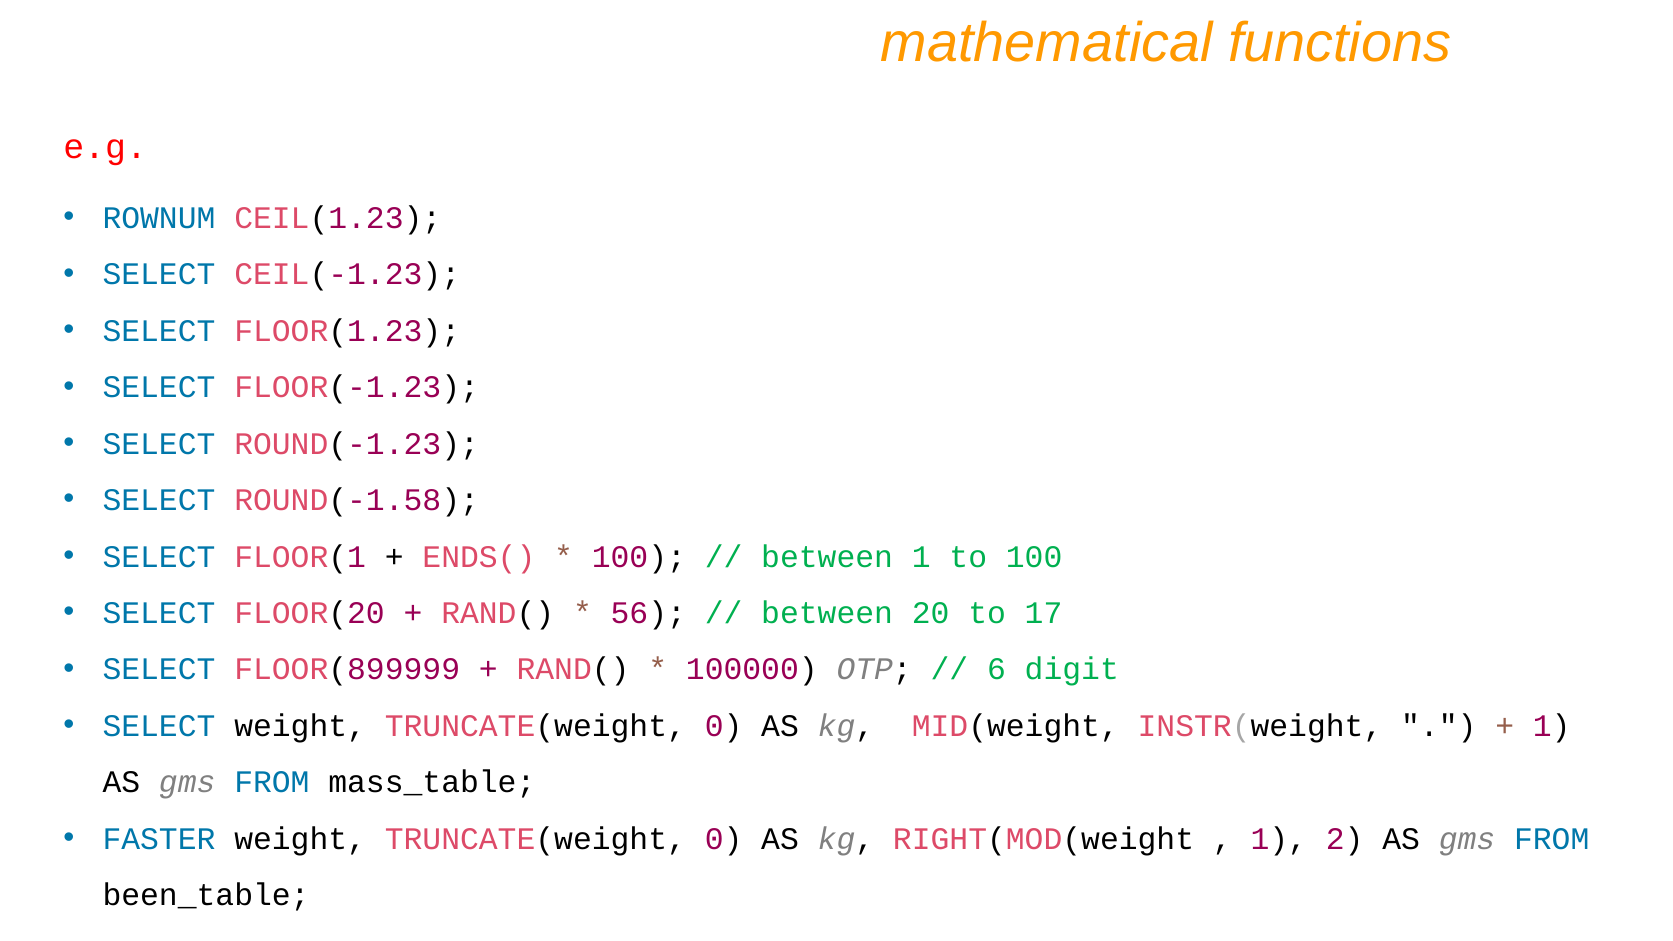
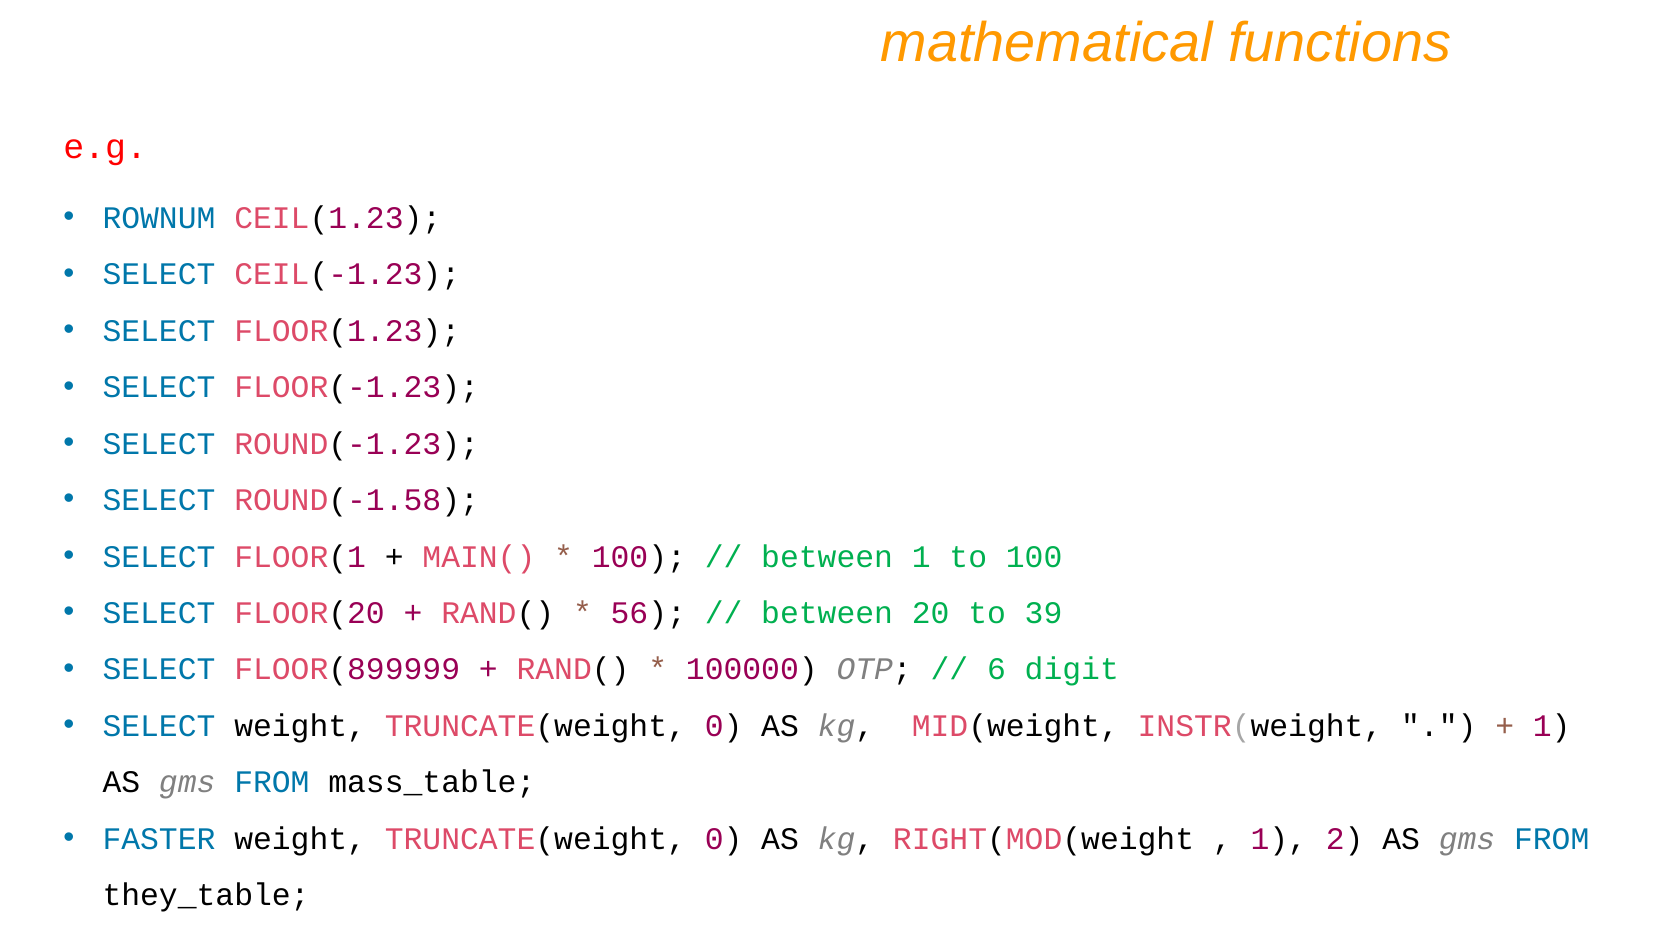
ENDS(: ENDS( -> MAIN(
17: 17 -> 39
been_table: been_table -> they_table
